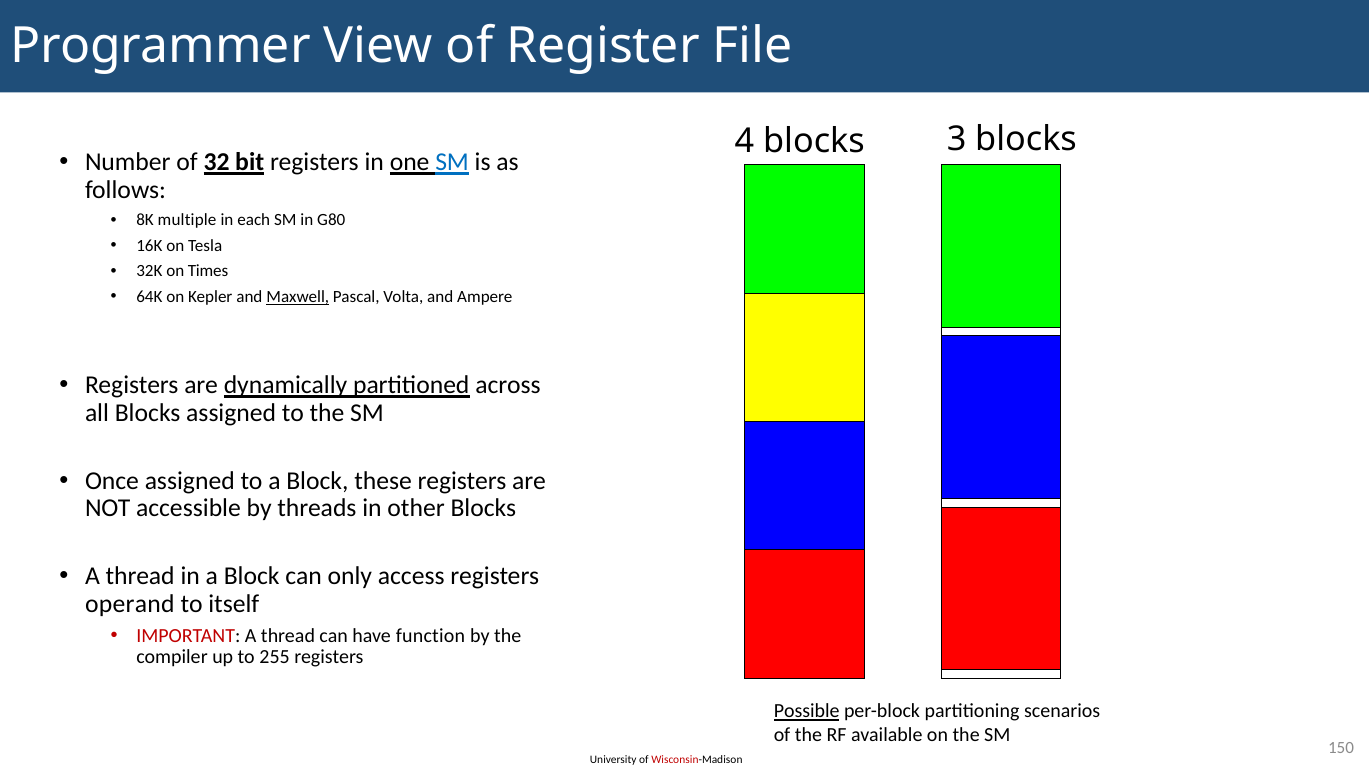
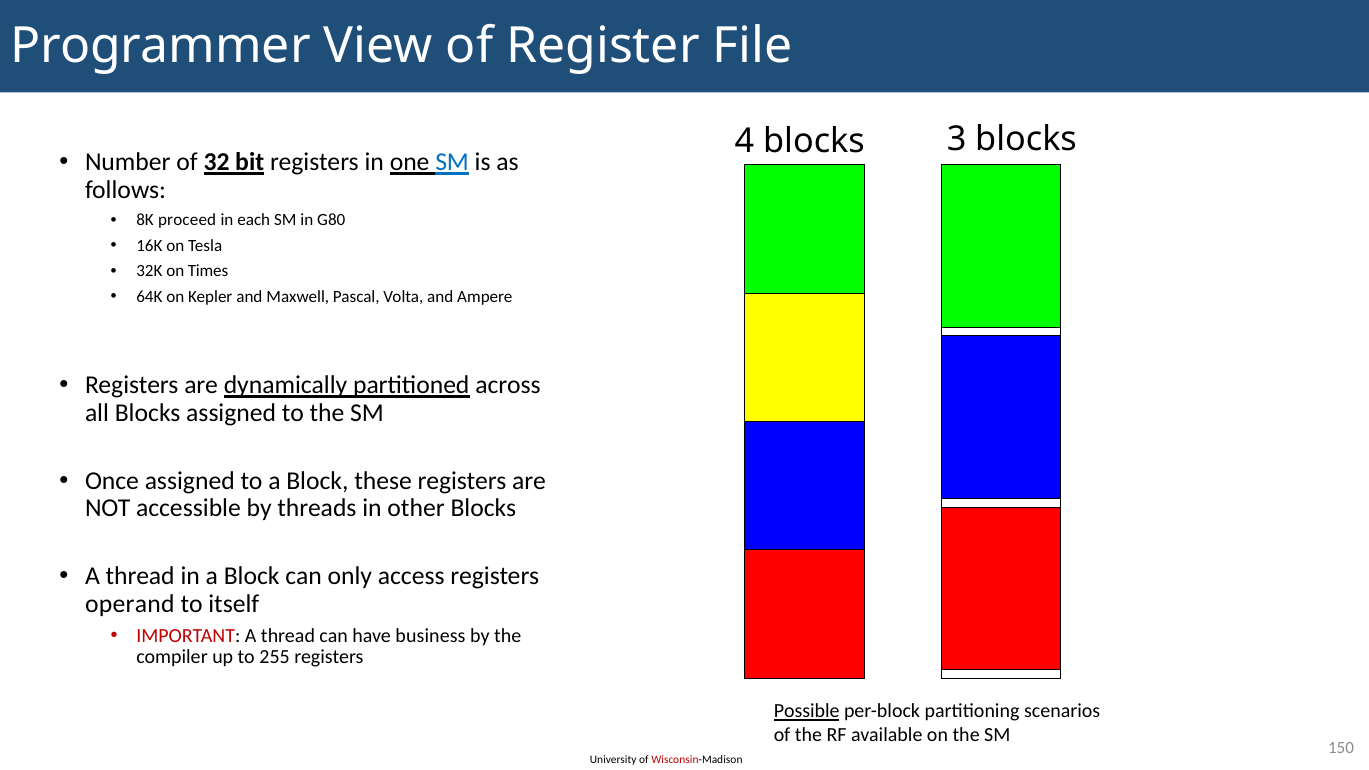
multiple: multiple -> proceed
Maxwell underline: present -> none
function: function -> business
